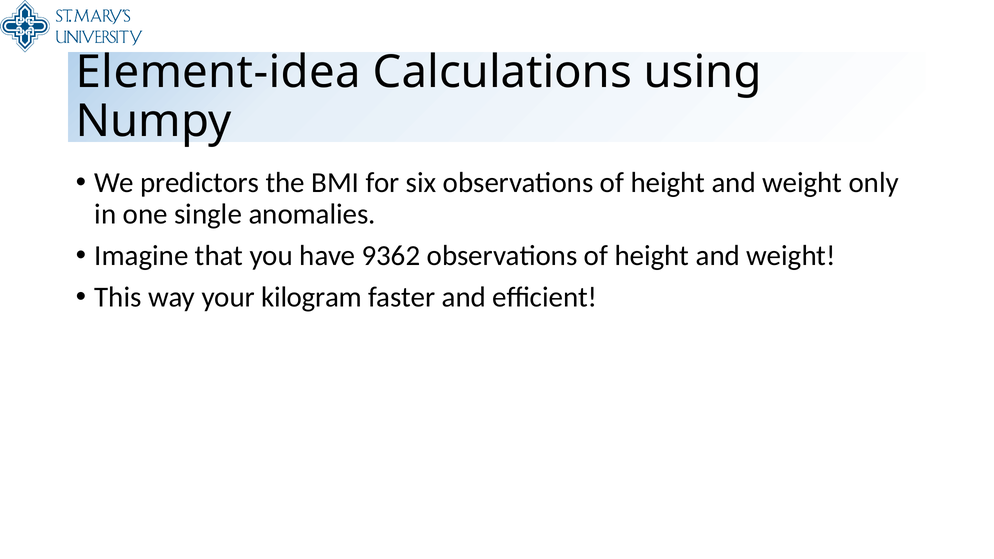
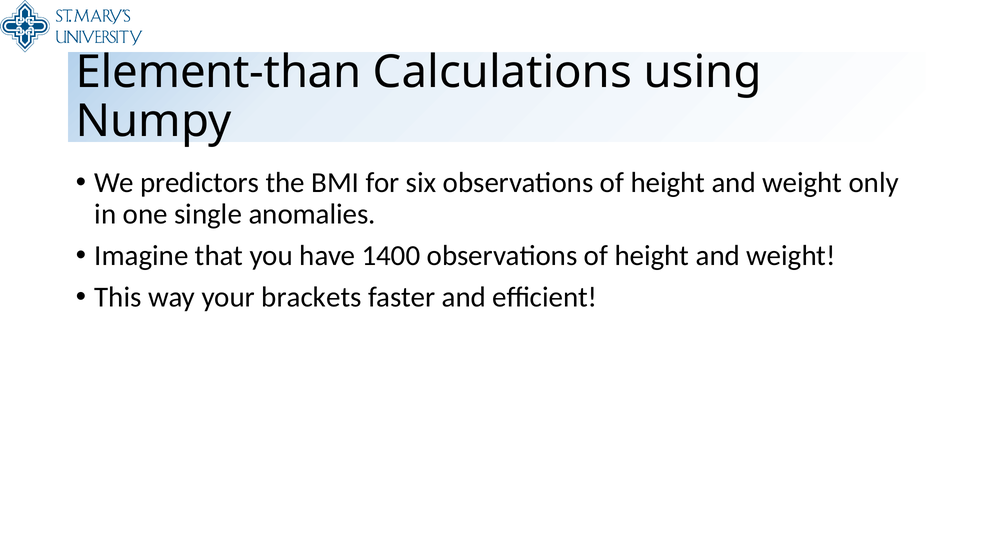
Element-idea: Element-idea -> Element-than
9362: 9362 -> 1400
kilogram: kilogram -> brackets
